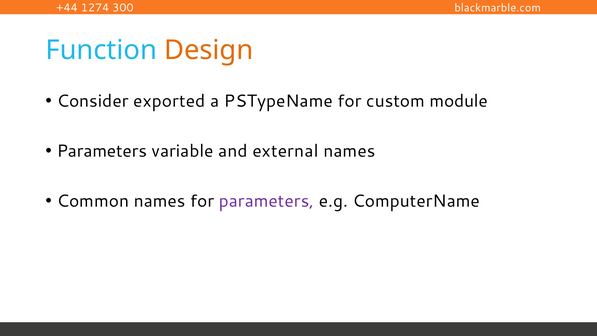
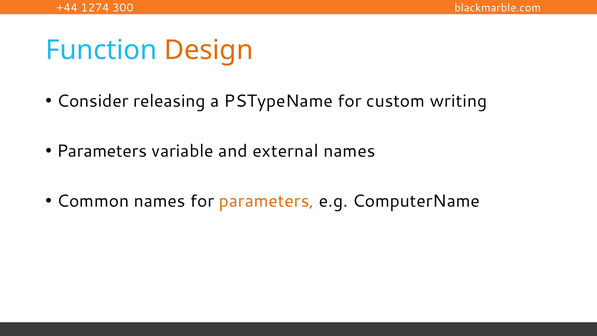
exported: exported -> releasing
module: module -> writing
parameters at (267, 201) colour: purple -> orange
